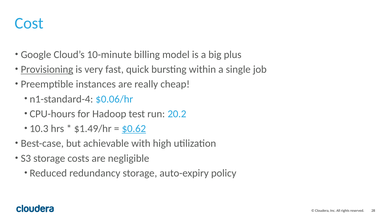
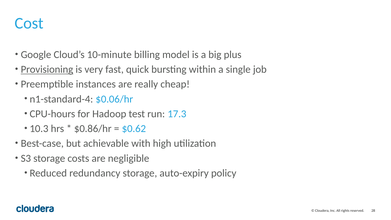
20.2: 20.2 -> 17.3
$1.49/hr: $1.49/hr -> $0.86/hr
$0.62 underline: present -> none
